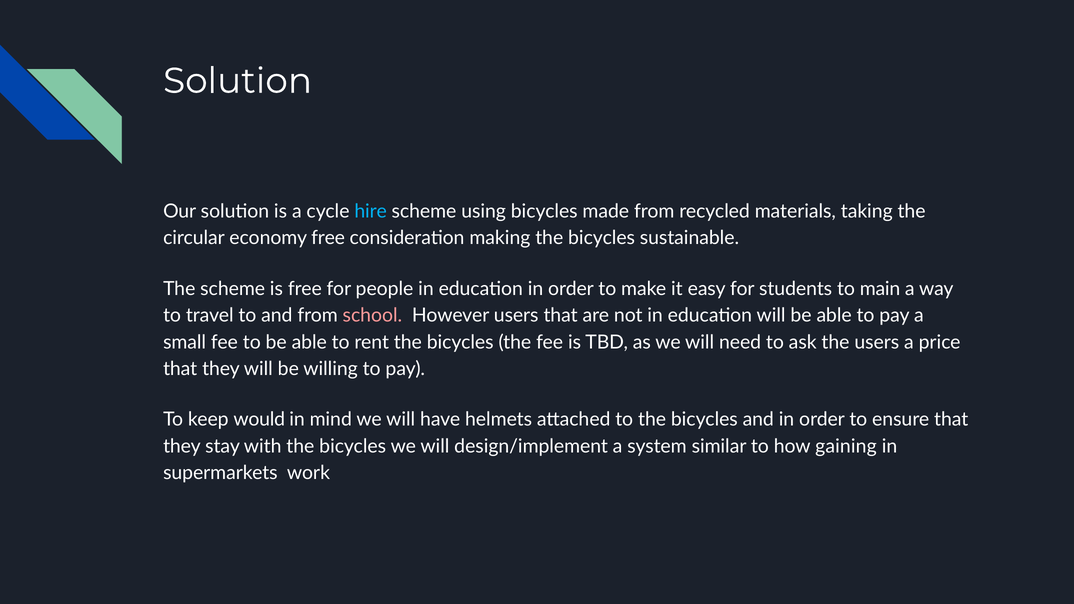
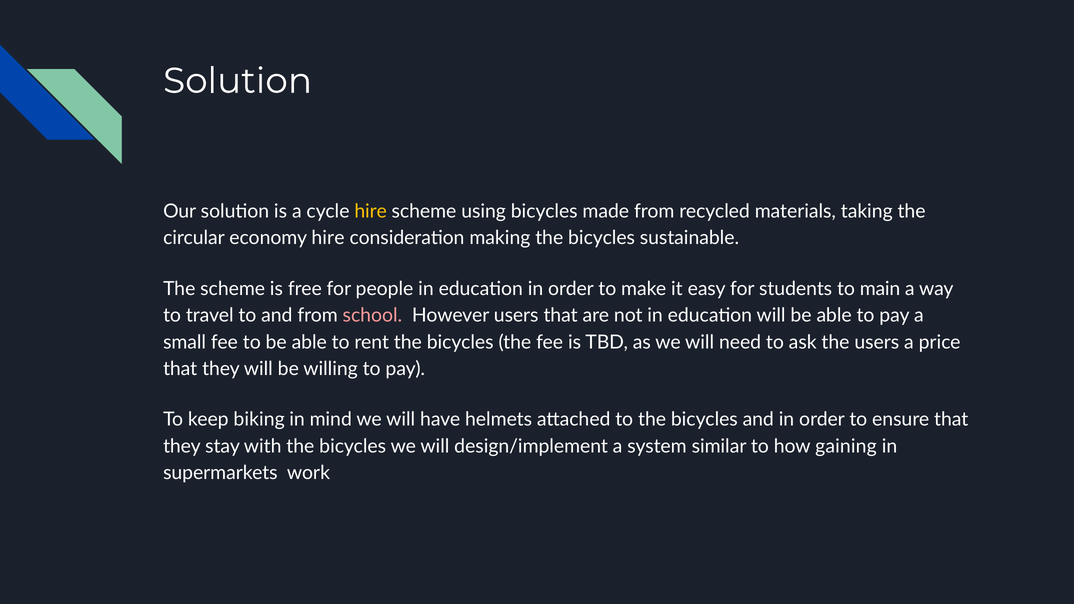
hire at (371, 211) colour: light blue -> yellow
economy free: free -> hire
would: would -> biking
